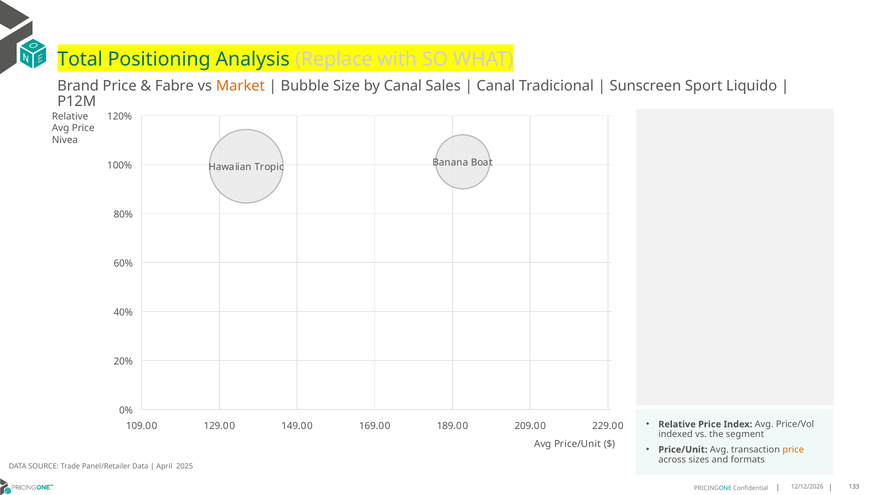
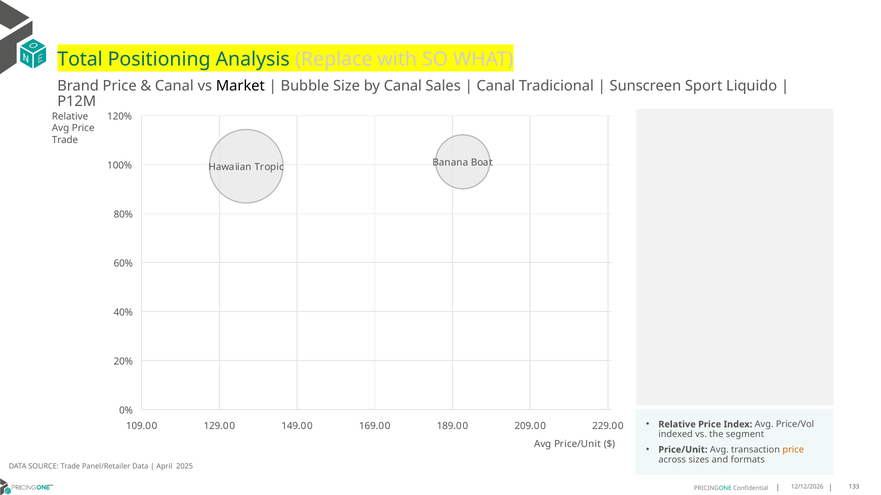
Fabre at (174, 86): Fabre -> Canal
Market colour: orange -> black
Nivea at (65, 140): Nivea -> Trade
